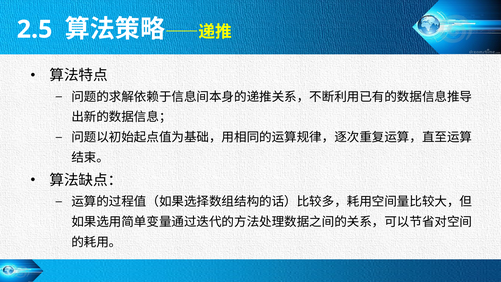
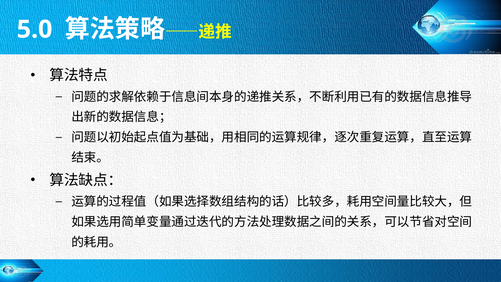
2.5: 2.5 -> 5.0
